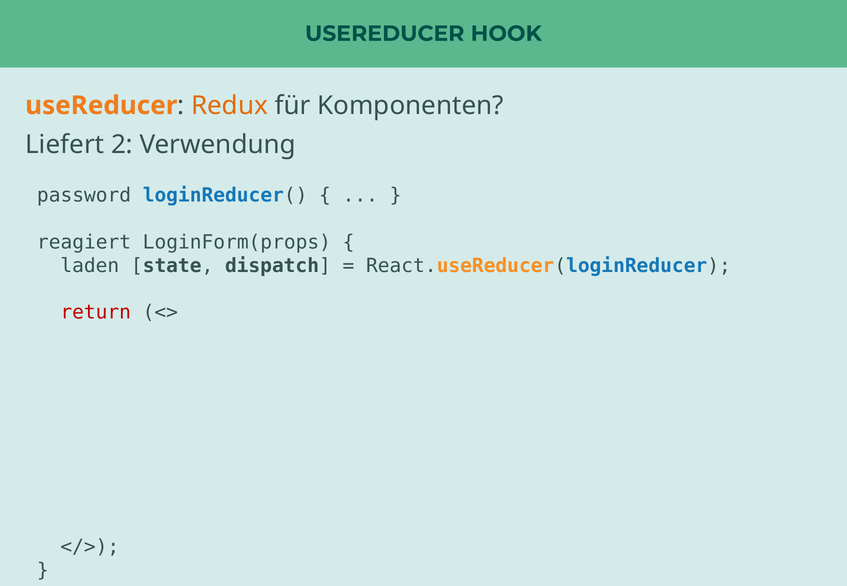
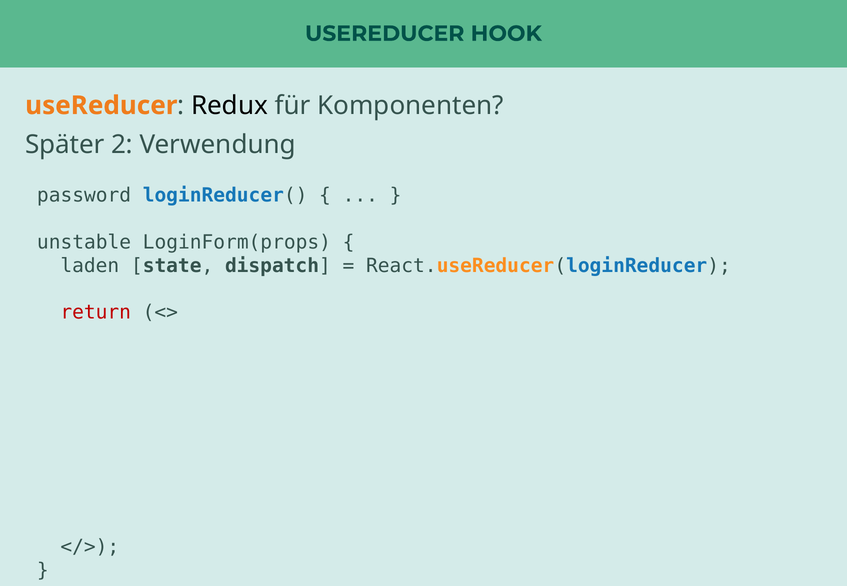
Redux colour: orange -> black
Liefert: Liefert -> Später
reagiert: reagiert -> unstable
